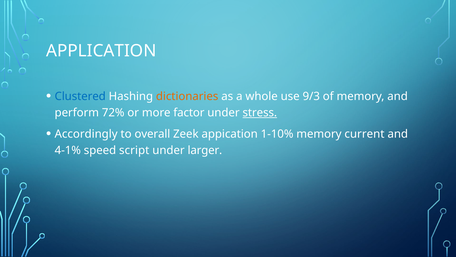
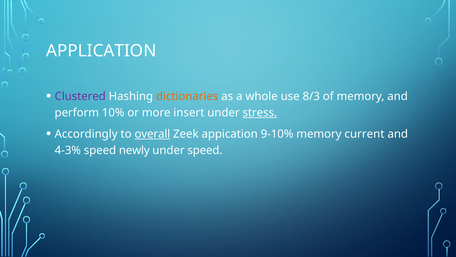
Clustered colour: blue -> purple
9/3: 9/3 -> 8/3
72%: 72% -> 10%
factor: factor -> insert
overall underline: none -> present
1-10%: 1-10% -> 9-10%
4-1%: 4-1% -> 4-3%
script: script -> newly
under larger: larger -> speed
